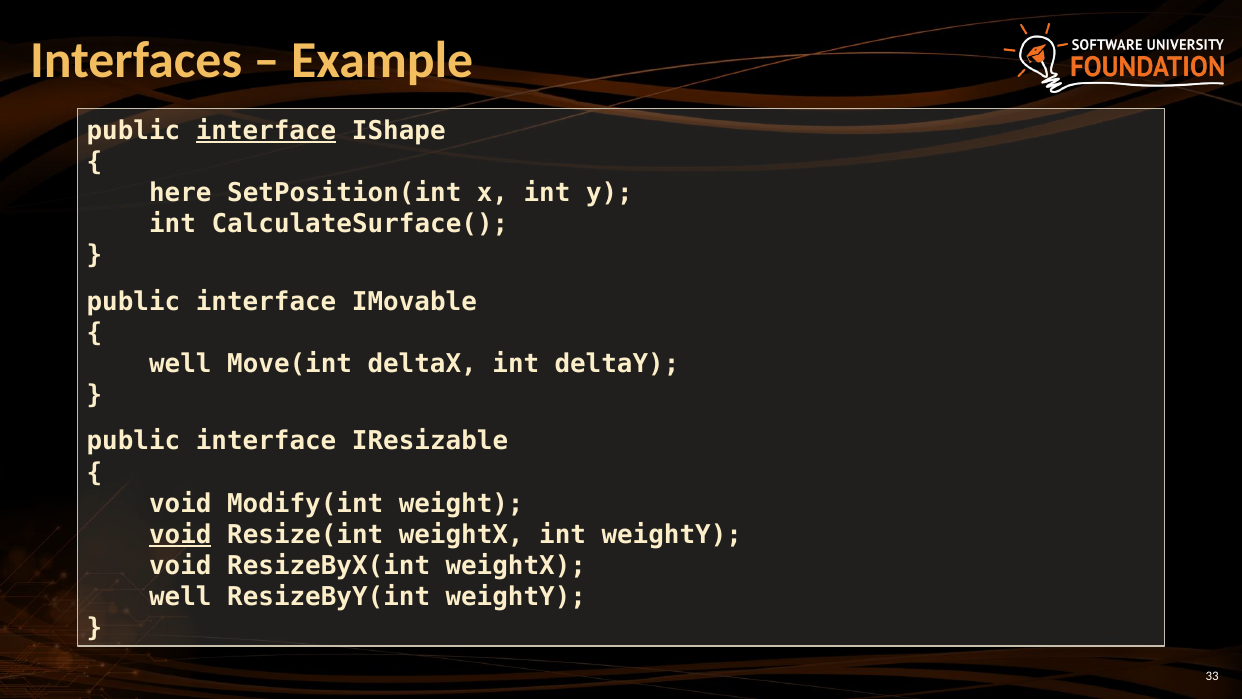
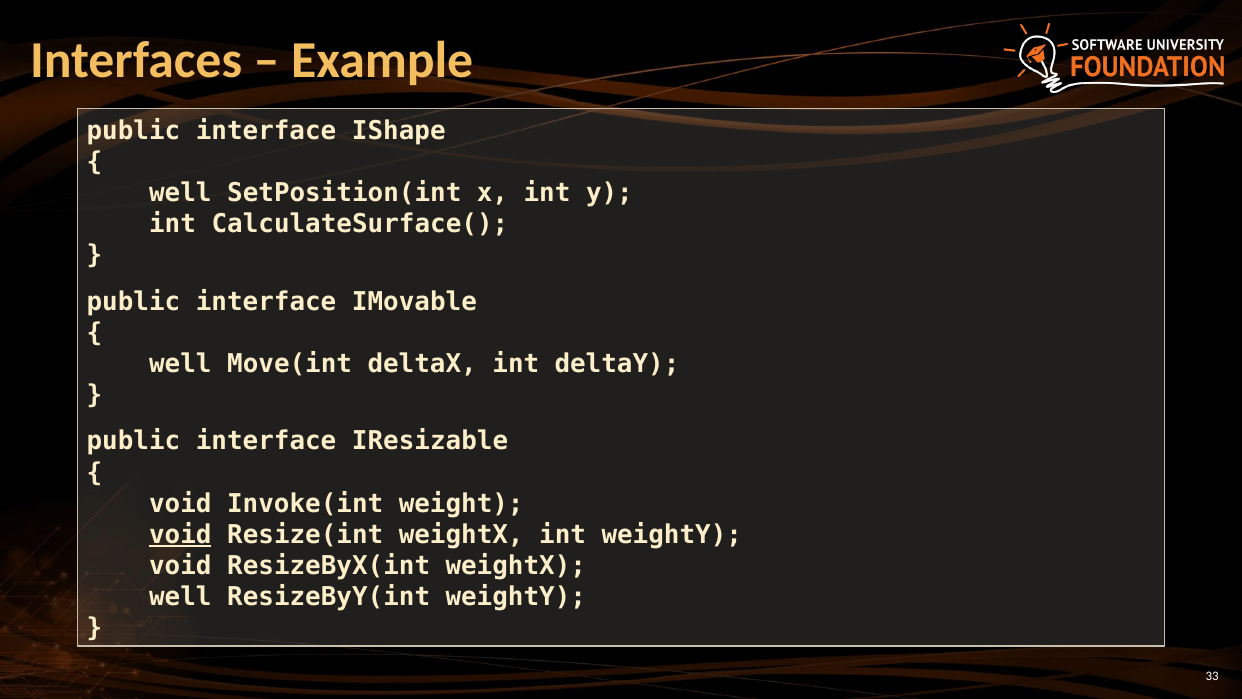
interface at (266, 131) underline: present -> none
here at (180, 193): here -> well
Modify(int: Modify(int -> Invoke(int
